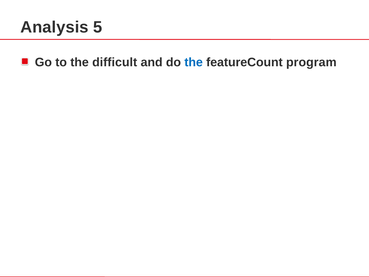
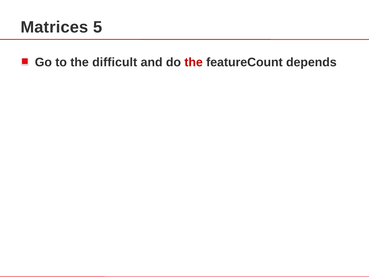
Analysis: Analysis -> Matrices
the at (194, 62) colour: blue -> red
program: program -> depends
